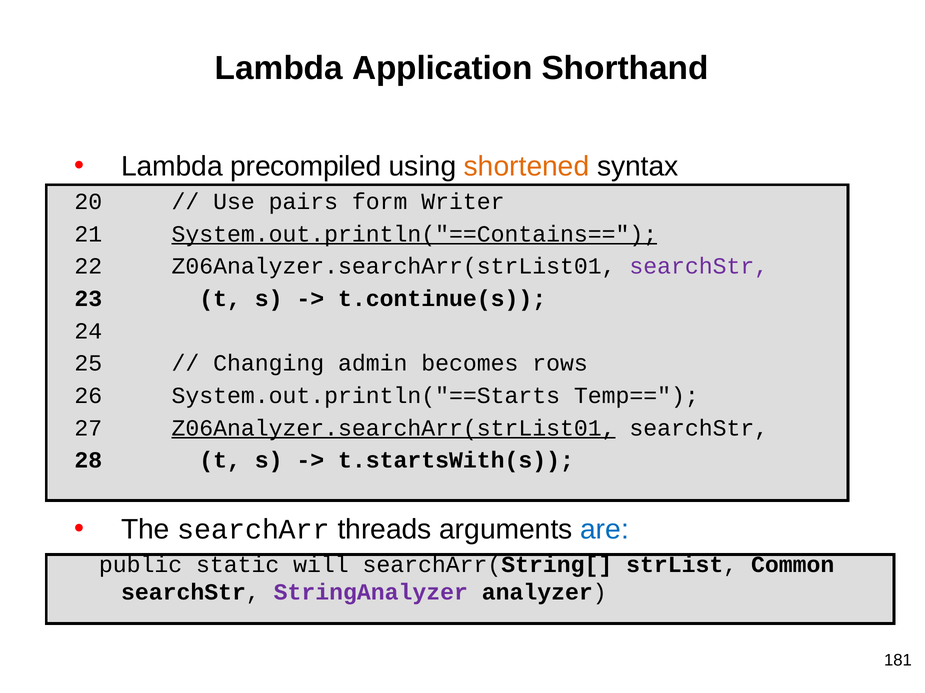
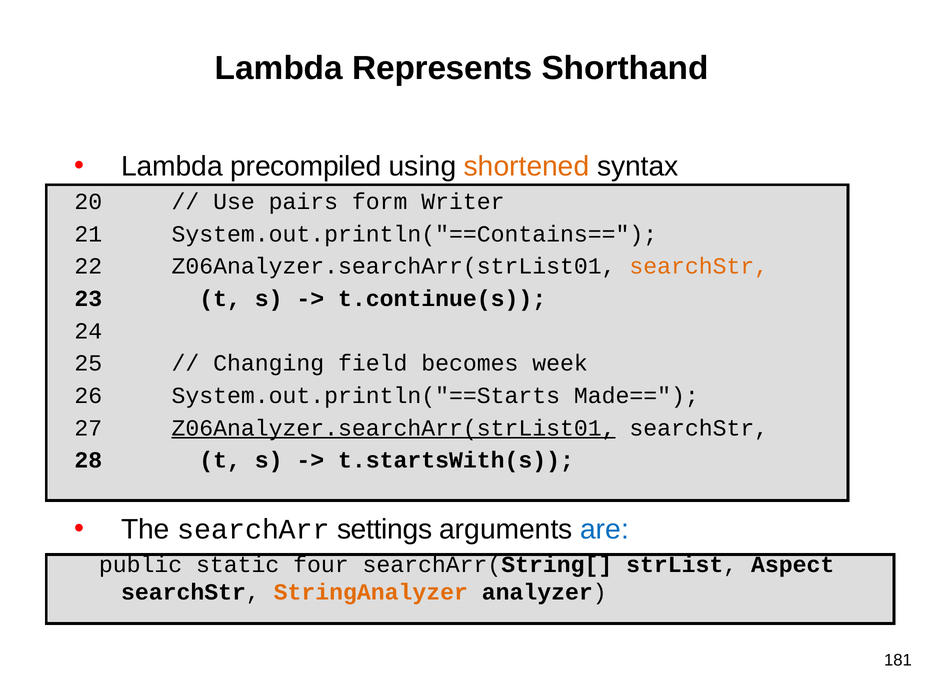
Application: Application -> Represents
System.out.println("==Contains== underline: present -> none
searchStr at (699, 267) colour: purple -> orange
admin: admin -> field
rows: rows -> week
Temp==: Temp== -> Made==
threads: threads -> settings
will: will -> four
Common: Common -> Aspect
StringAnalyzer colour: purple -> orange
